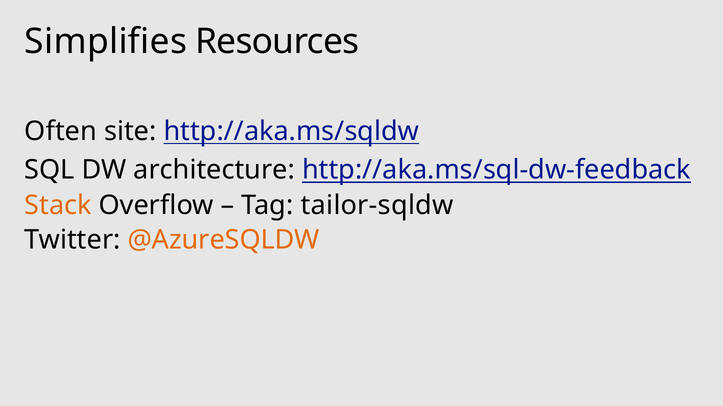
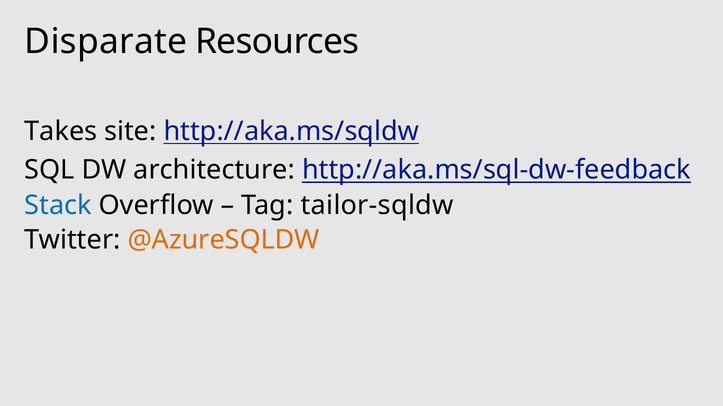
Simplifies: Simplifies -> Disparate
Often: Often -> Takes
Stack colour: orange -> blue
